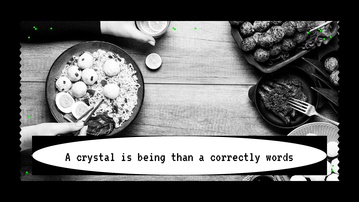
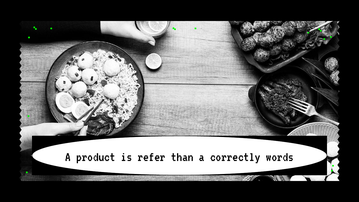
crystal: crystal -> product
being: being -> refer
